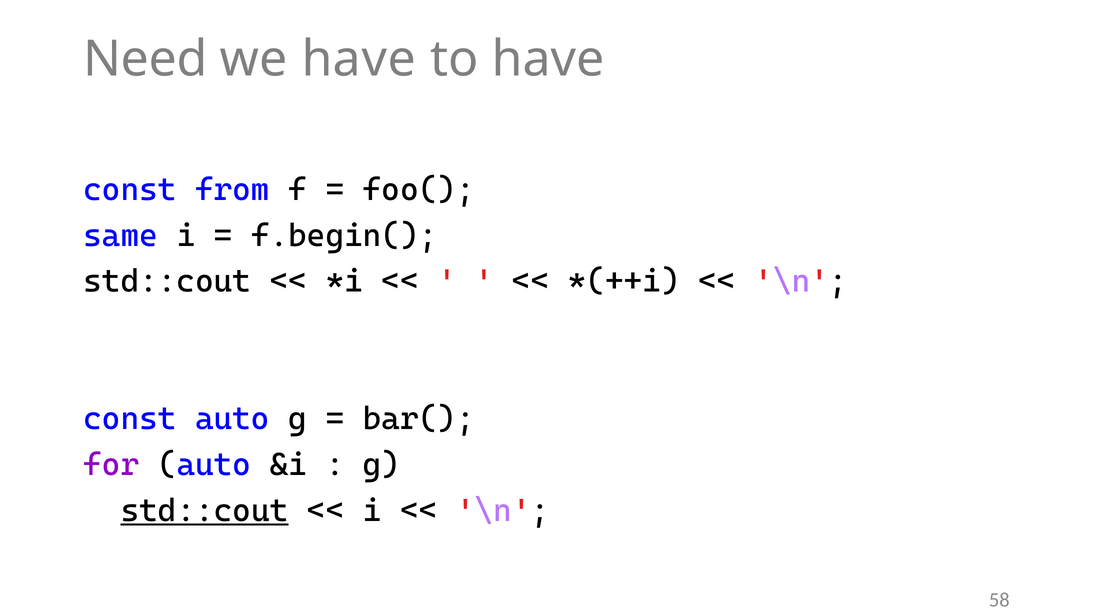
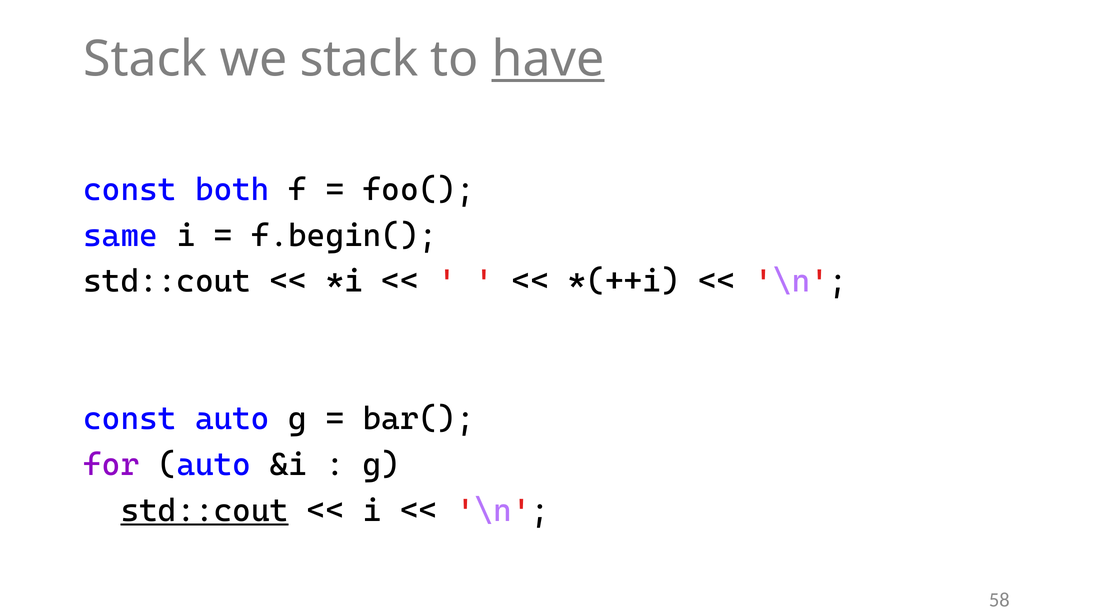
Need at (145, 59): Need -> Stack
we have: have -> stack
have at (548, 59) underline: none -> present
from: from -> both
